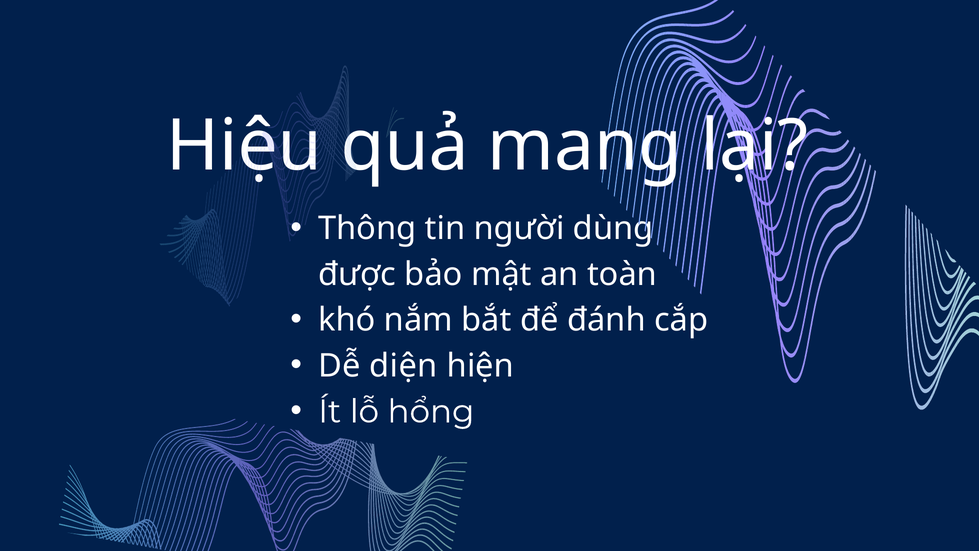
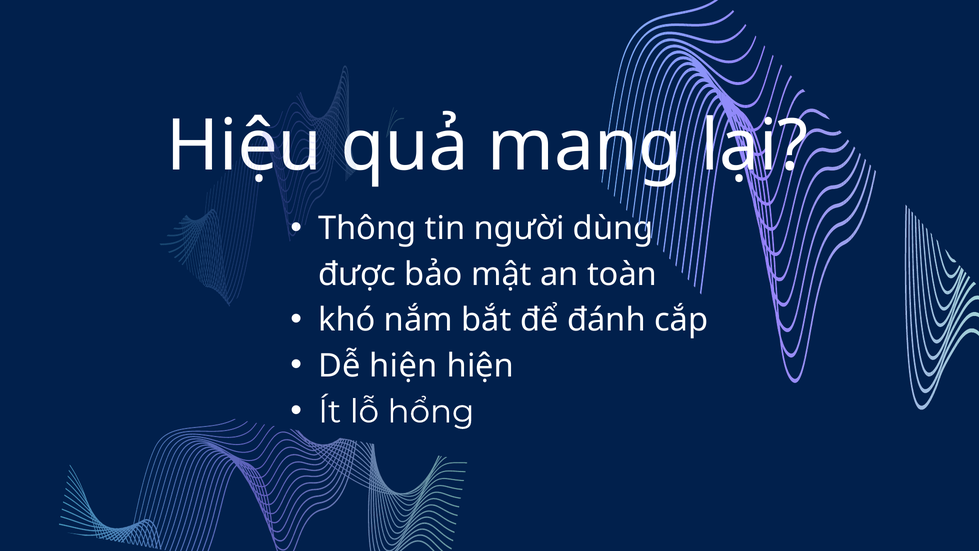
Dễ diện: diện -> hiện
